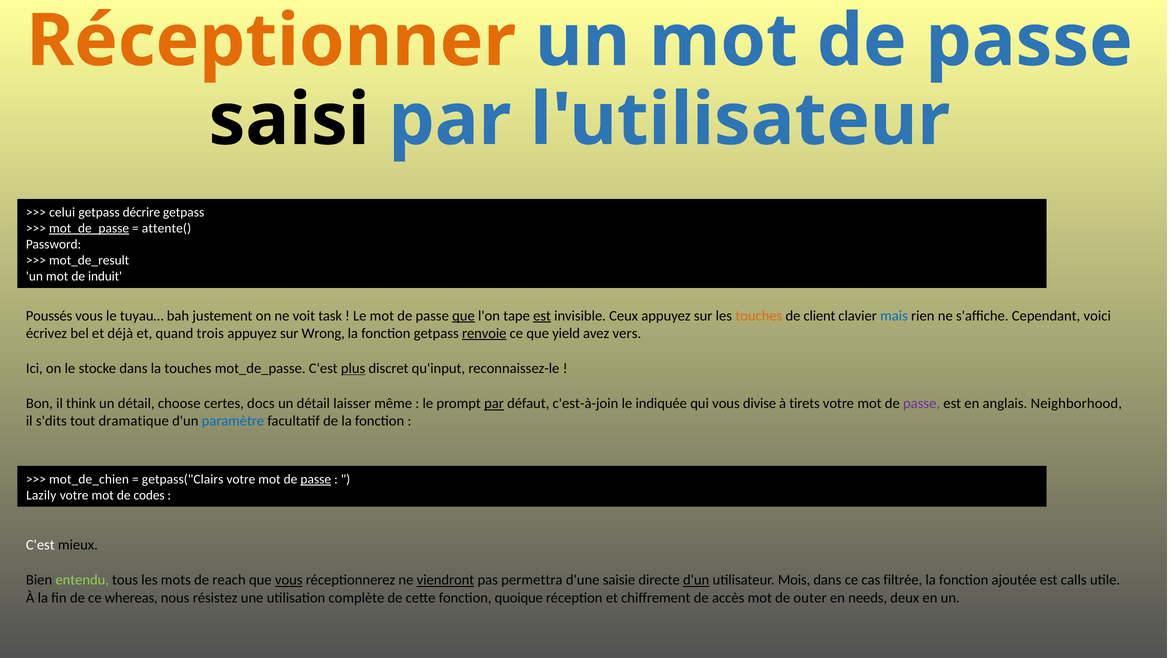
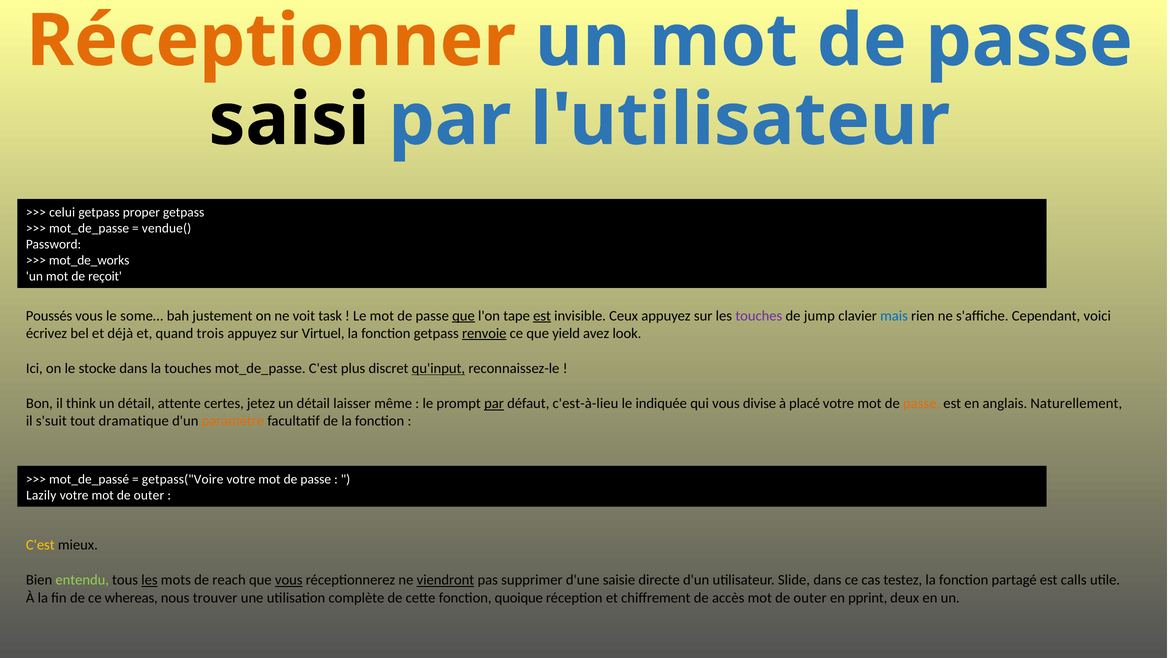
décrire: décrire -> proper
mot_de_passe at (89, 228) underline: present -> none
attente(: attente( -> vendue(
mot_de_result: mot_de_result -> mot_de_works
induit: induit -> reçoit
tuyau…: tuyau… -> some…
touches at (759, 316) colour: orange -> purple
client: client -> jump
Wrong: Wrong -> Virtuel
vers: vers -> look
plus underline: present -> none
qu'input underline: none -> present
choose: choose -> attente
docs: docs -> jetez
c'est-à-join: c'est-à-join -> c'est-à-lieu
tirets: tirets -> placé
passe at (922, 404) colour: purple -> orange
Neighborhood: Neighborhood -> Naturellement
s'dits: s'dits -> s'suit
paramètre colour: blue -> orange
mot_de_chien: mot_de_chien -> mot_de_passé
getpass("Clairs: getpass("Clairs -> getpass("Voire
passe at (316, 479) underline: present -> none
votre mot de codes: codes -> outer
C'est at (40, 545) colour: white -> yellow
les at (149, 580) underline: none -> present
permettra: permettra -> supprimer
d'un at (696, 580) underline: present -> none
Mois: Mois -> Slide
filtrée: filtrée -> testez
ajoutée: ajoutée -> partagé
résistez: résistez -> trouver
needs: needs -> pprint
